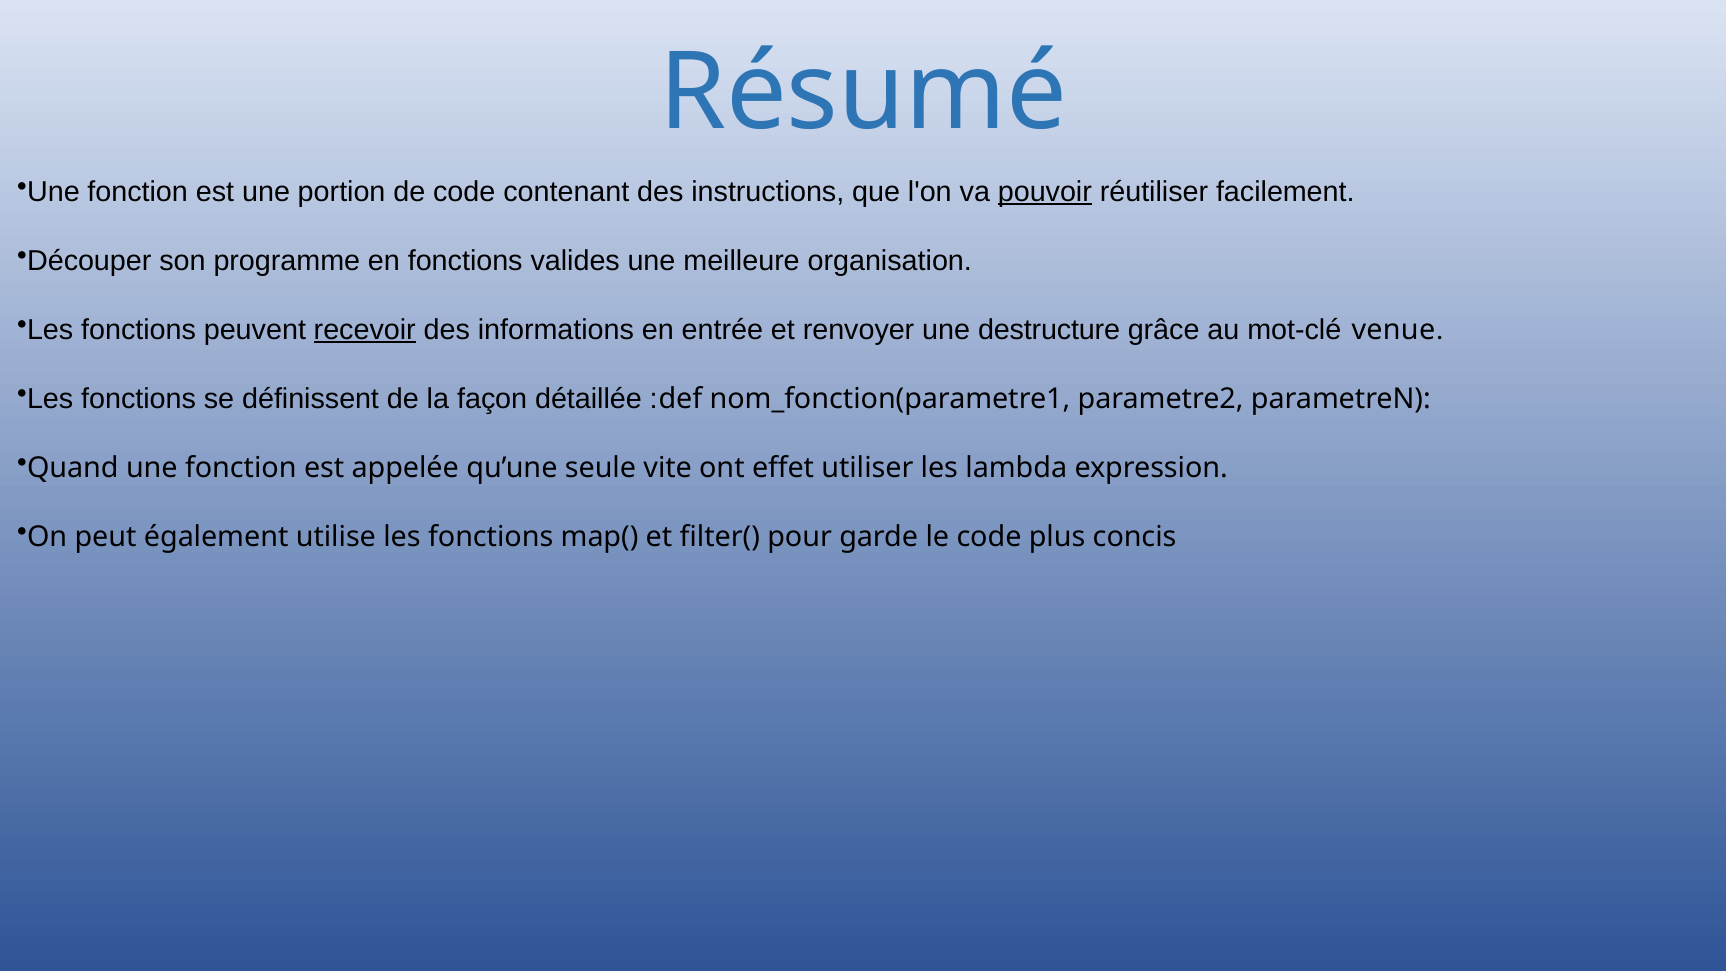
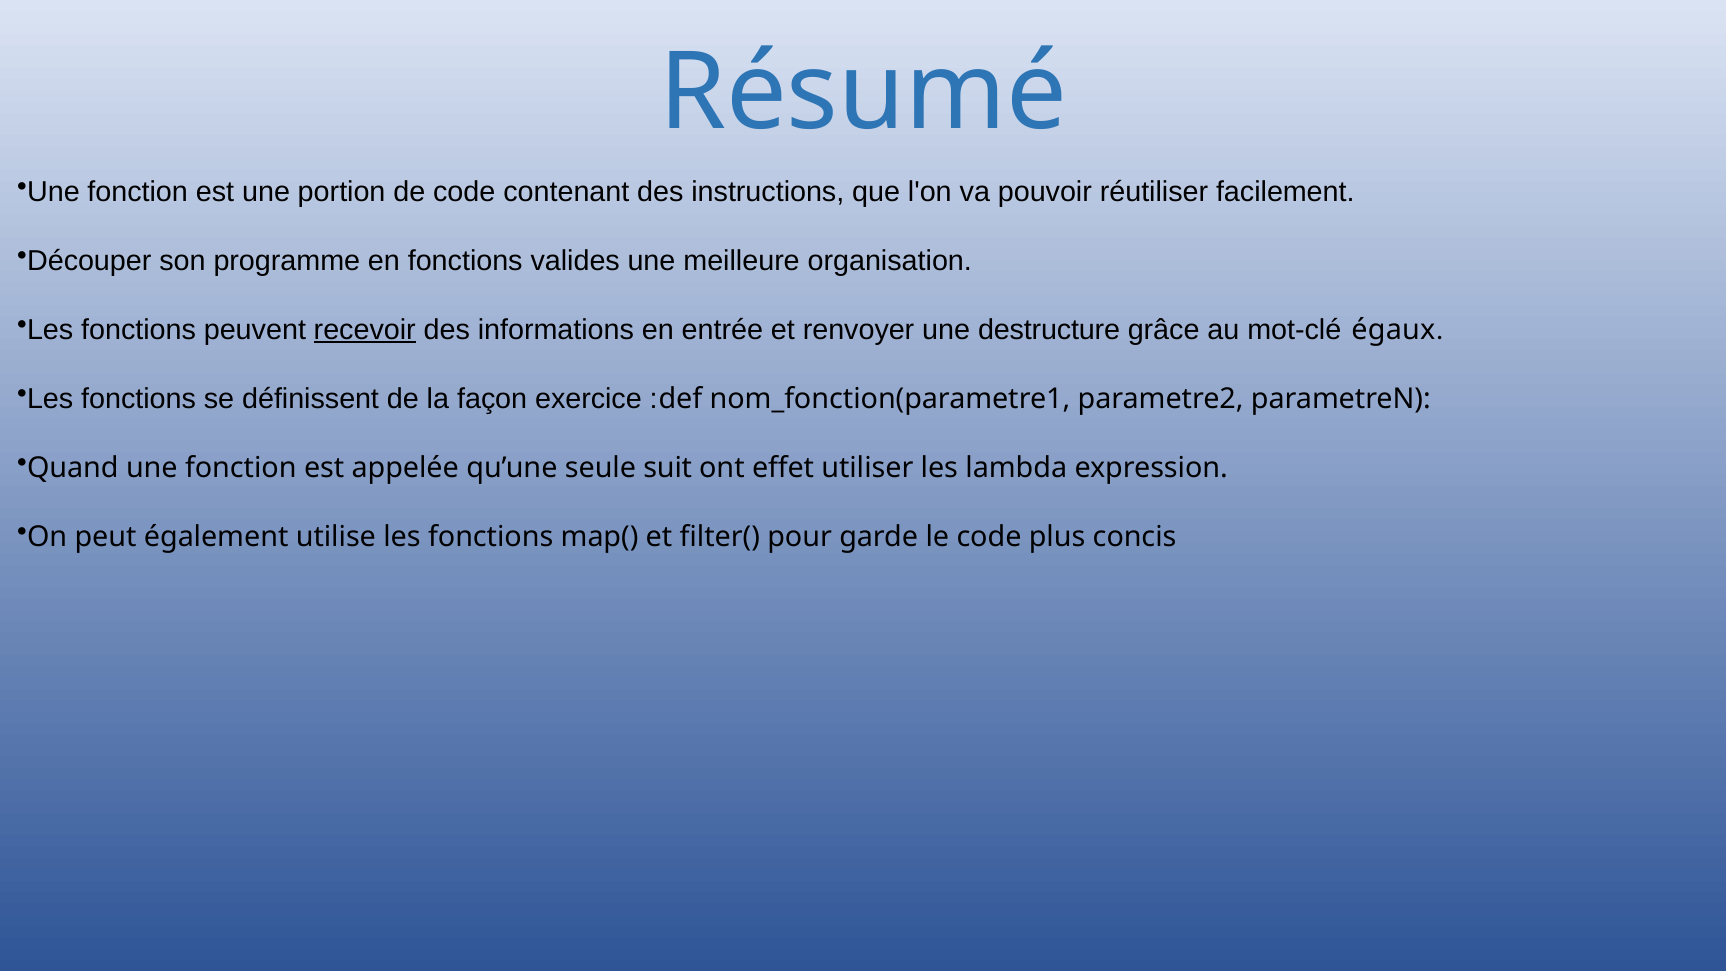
pouvoir underline: present -> none
venue: venue -> égaux
détaillée: détaillée -> exercice
vite: vite -> suit
